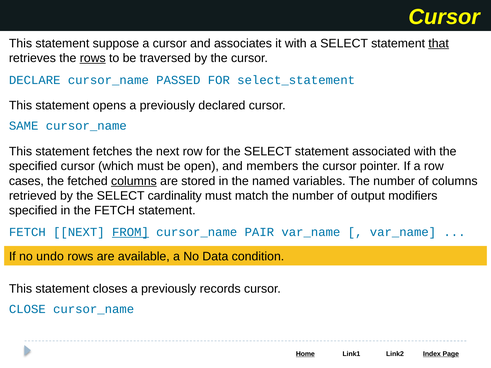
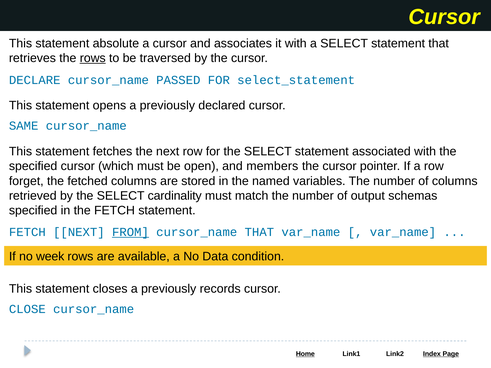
suppose: suppose -> absolute
that at (439, 43) underline: present -> none
cases: cases -> forget
columns at (134, 181) underline: present -> none
modifiers: modifiers -> schemas
cursor_name PAIR: PAIR -> THAT
undo: undo -> week
